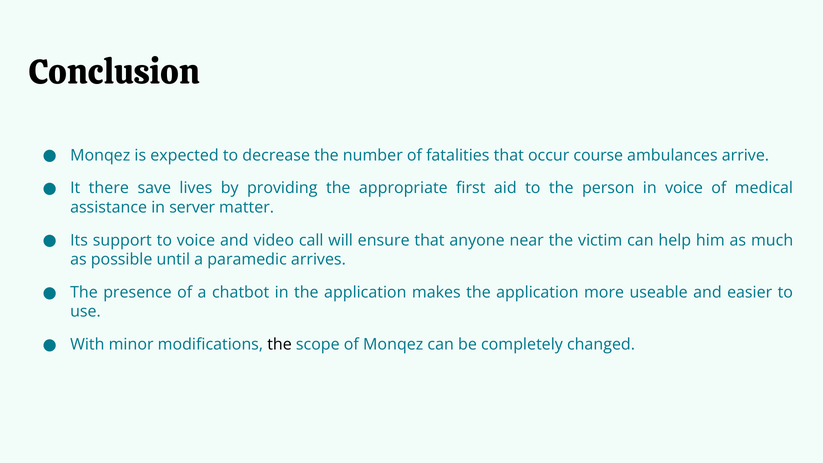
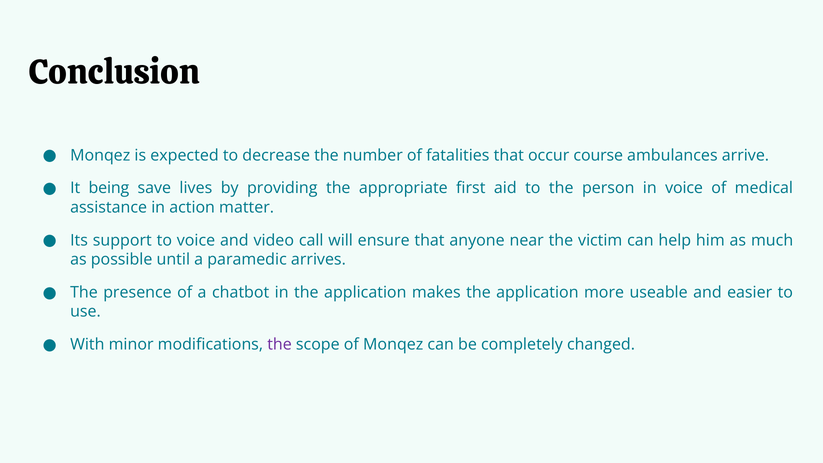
there: there -> being
server: server -> action
the at (280, 345) colour: black -> purple
